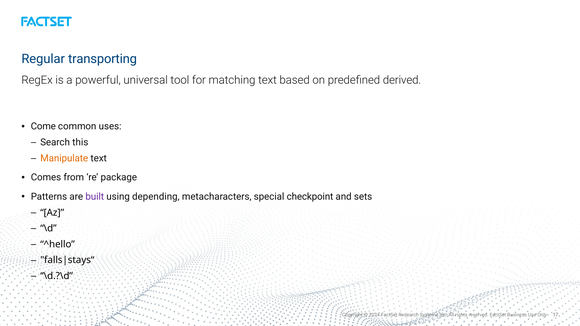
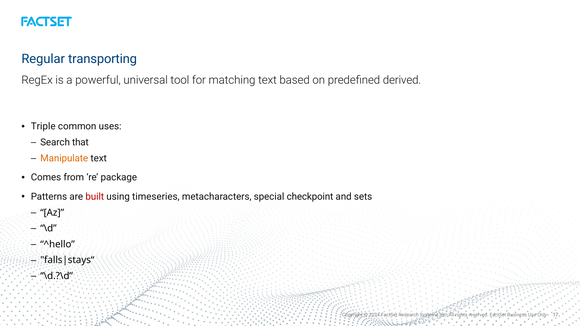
Come: Come -> Triple
this: this -> that
built colour: purple -> red
depending: depending -> timeseries
